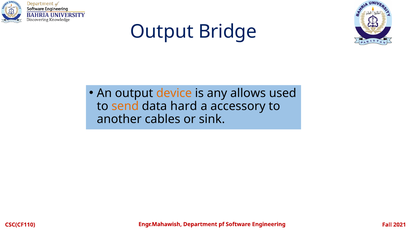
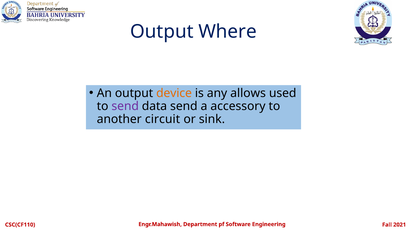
Bridge: Bridge -> Where
send at (125, 106) colour: orange -> purple
data hard: hard -> send
cables: cables -> circuit
